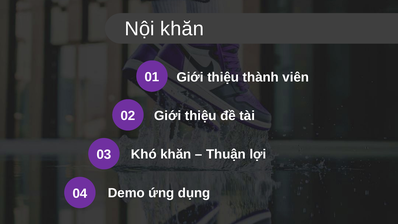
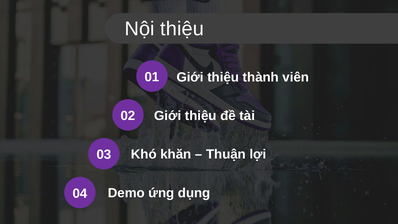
Nội khăn: khăn -> thiệu
